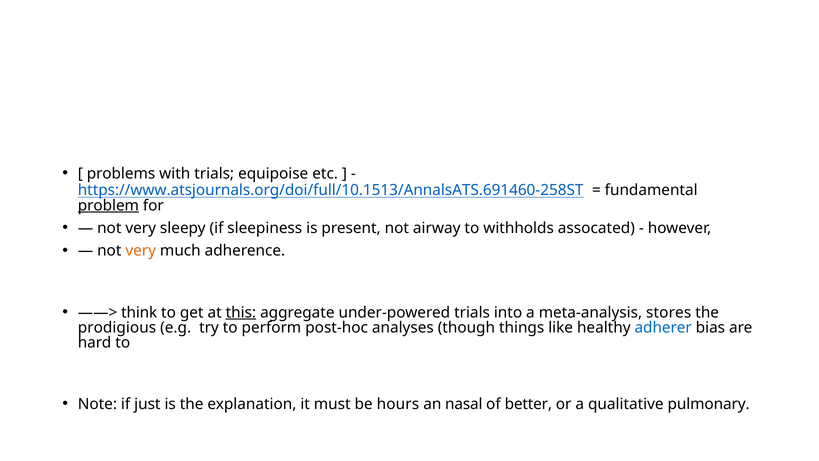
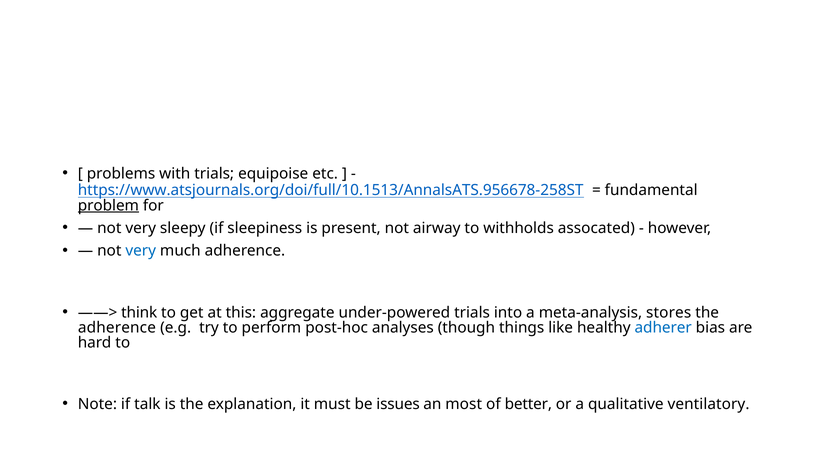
https://www.atsjournals.org/doi/full/10.1513/AnnalsATS.691460-258ST: https://www.atsjournals.org/doi/full/10.1513/AnnalsATS.691460-258ST -> https://www.atsjournals.org/doi/full/10.1513/AnnalsATS.956678-258ST
very at (141, 251) colour: orange -> blue
this underline: present -> none
prodigious at (117, 327): prodigious -> adherence
just: just -> talk
hours: hours -> issues
nasal: nasal -> most
pulmonary: pulmonary -> ventilatory
